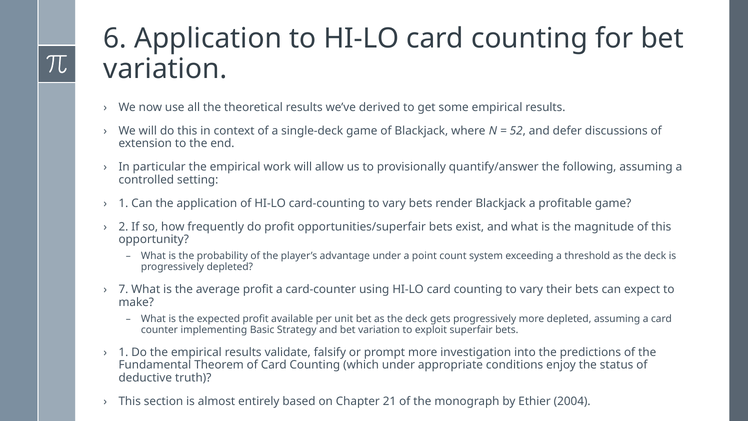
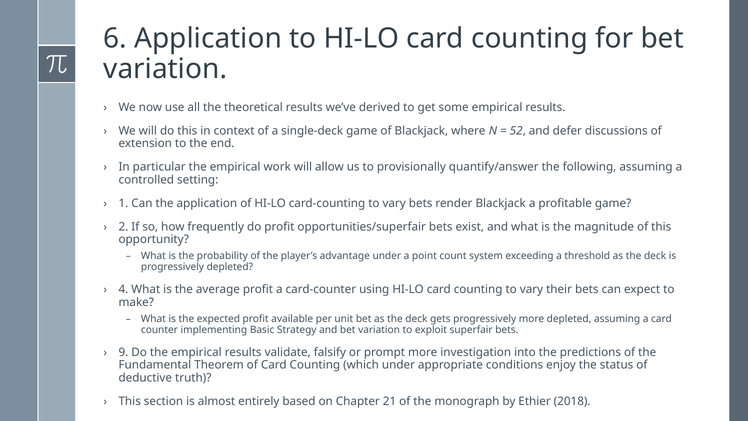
7: 7 -> 4
1 at (123, 352): 1 -> 9
2004: 2004 -> 2018
